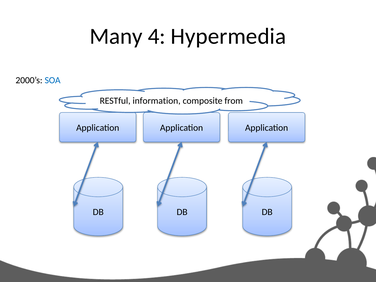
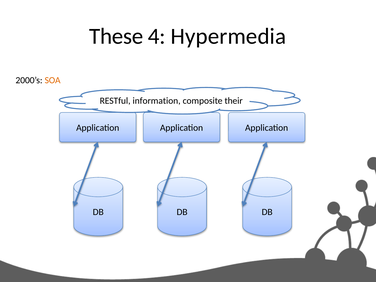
Many: Many -> These
SOA colour: blue -> orange
from: from -> their
